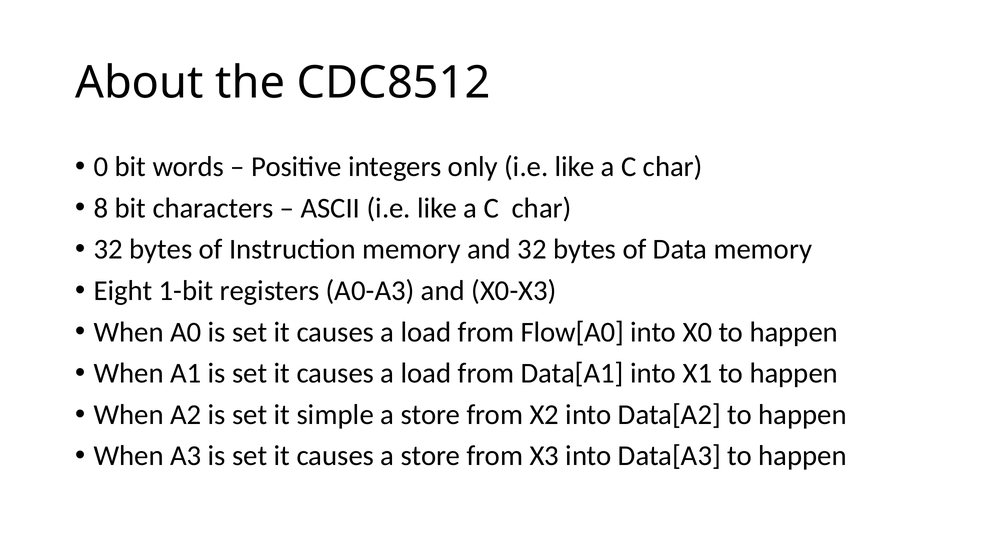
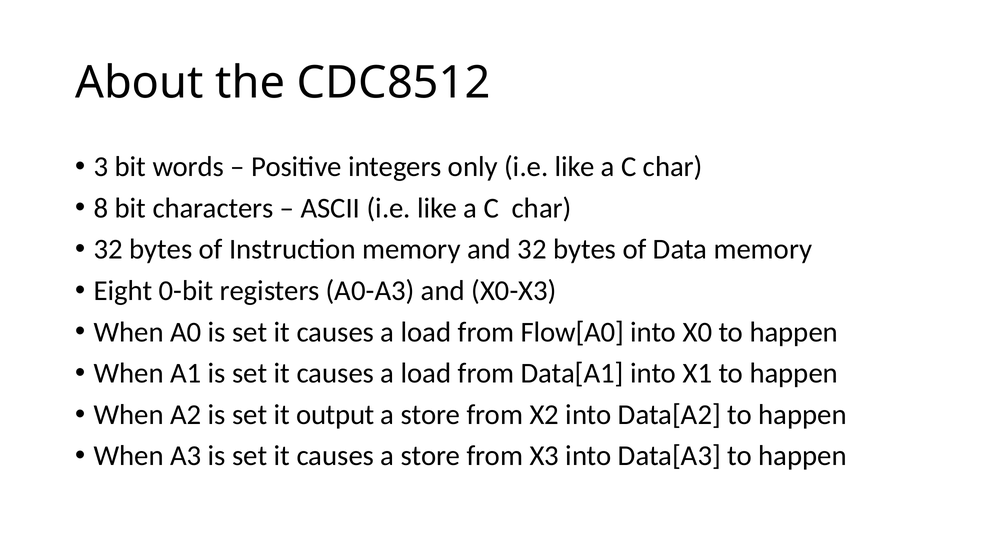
0: 0 -> 3
1-bit: 1-bit -> 0-bit
simple: simple -> output
